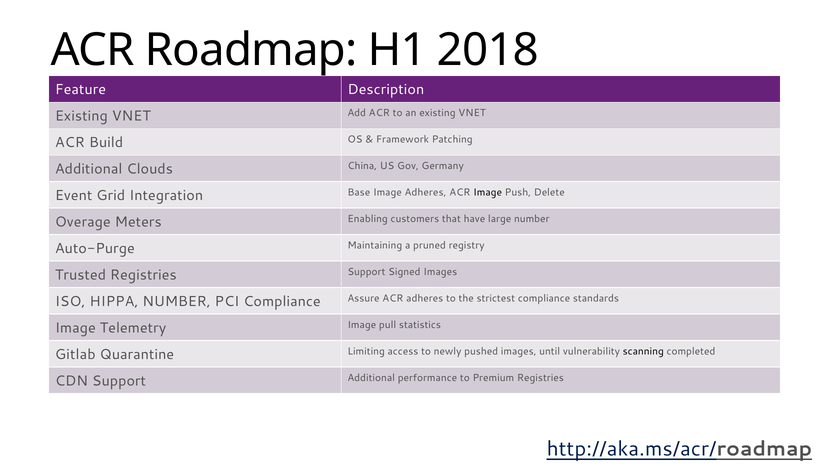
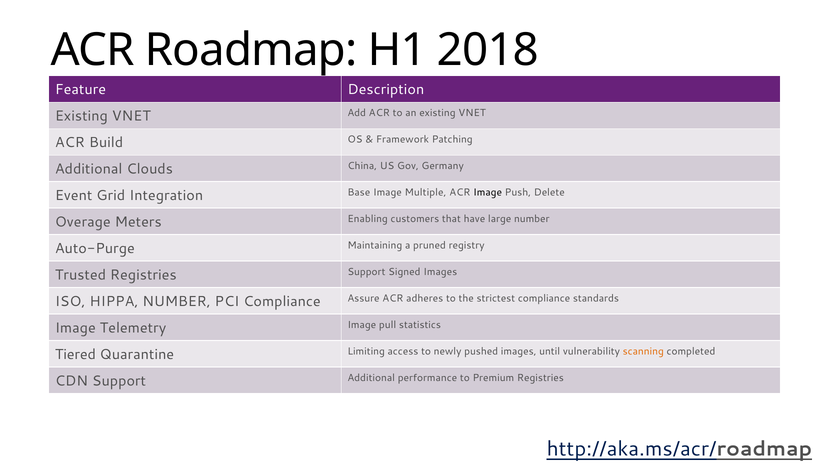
Image Adheres: Adheres -> Multiple
Gitlab: Gitlab -> Tiered
scanning colour: black -> orange
